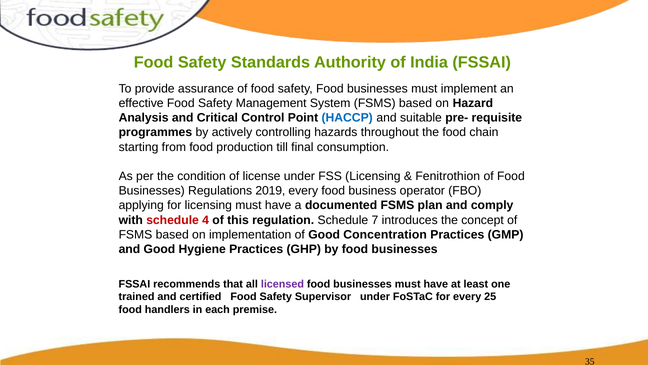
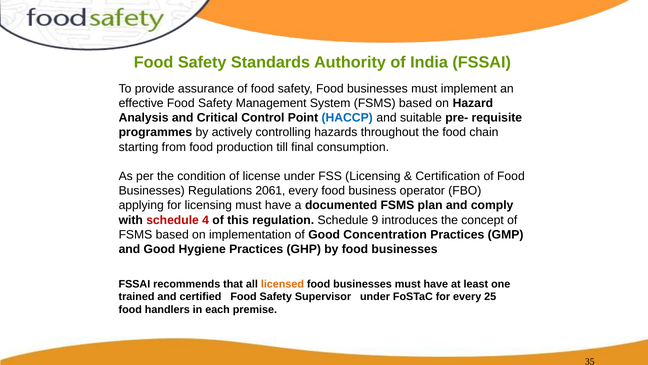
Fenitrothion: Fenitrothion -> Certification
2019: 2019 -> 2061
7: 7 -> 9
licensed colour: purple -> orange
